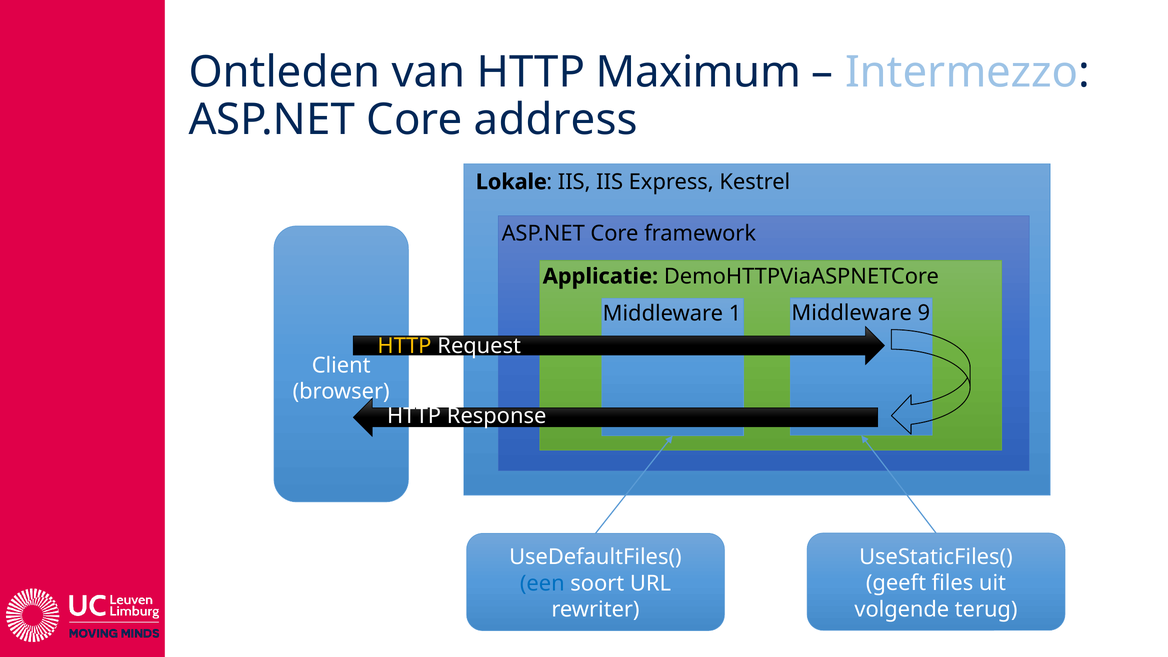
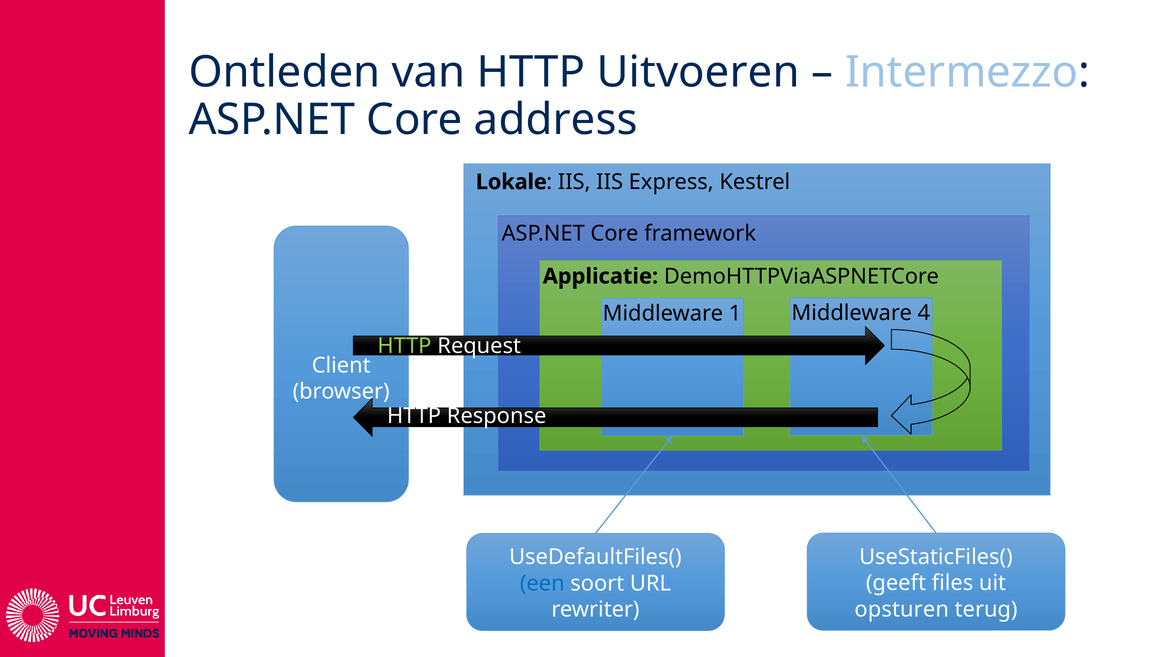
Maximum: Maximum -> Uitvoeren
9: 9 -> 4
HTTP at (404, 346) colour: yellow -> light green
volgende: volgende -> opsturen
